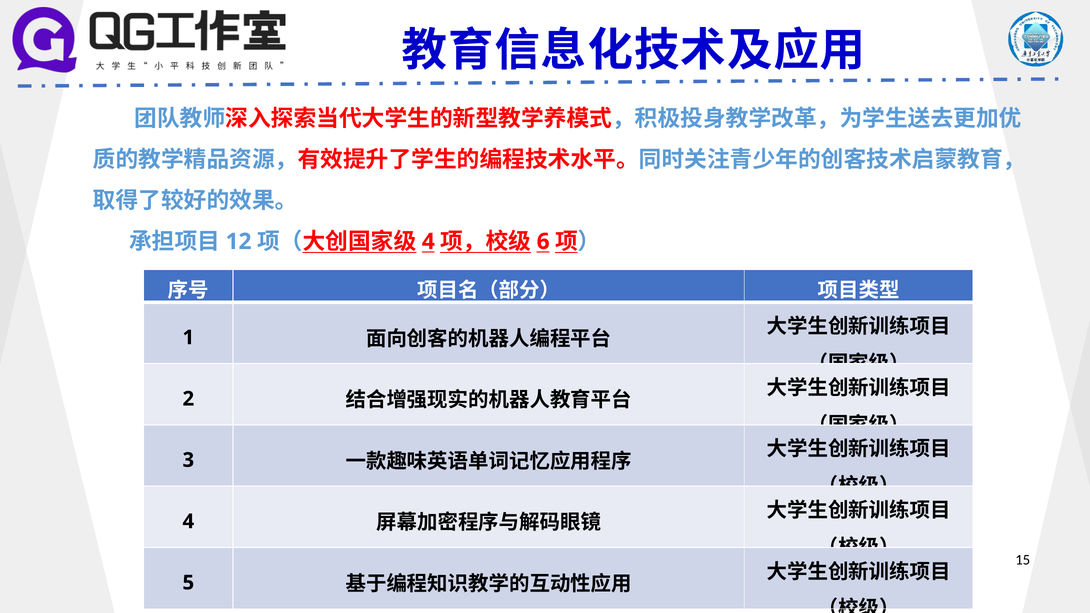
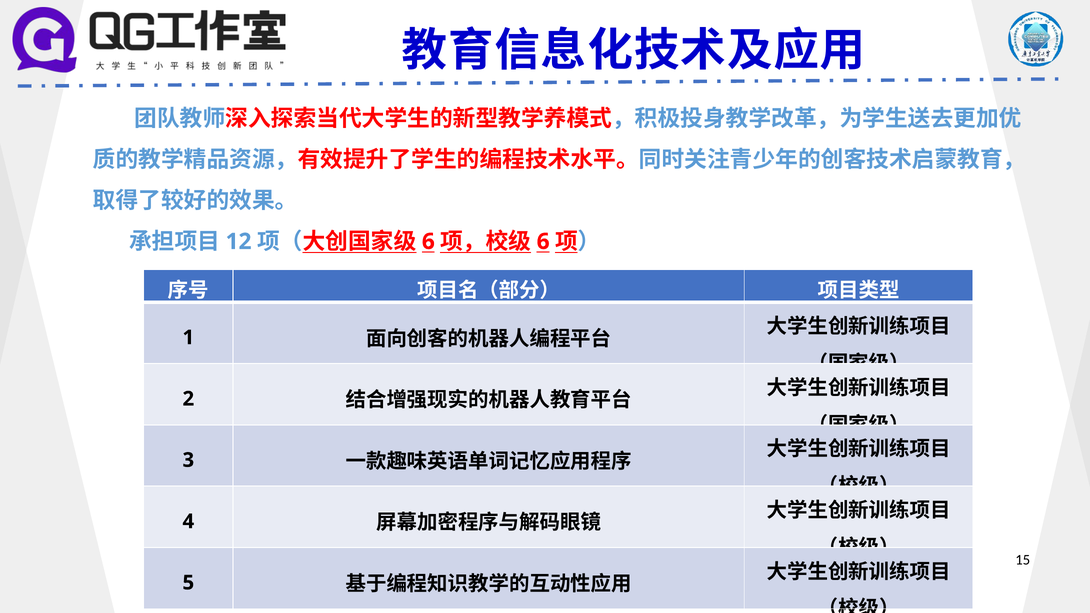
4 at (428, 242): 4 -> 6
